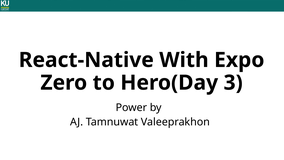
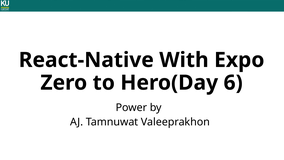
3: 3 -> 6
